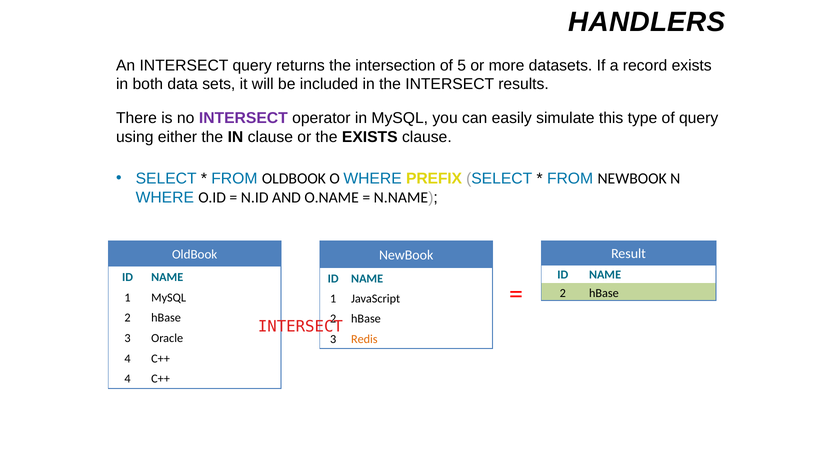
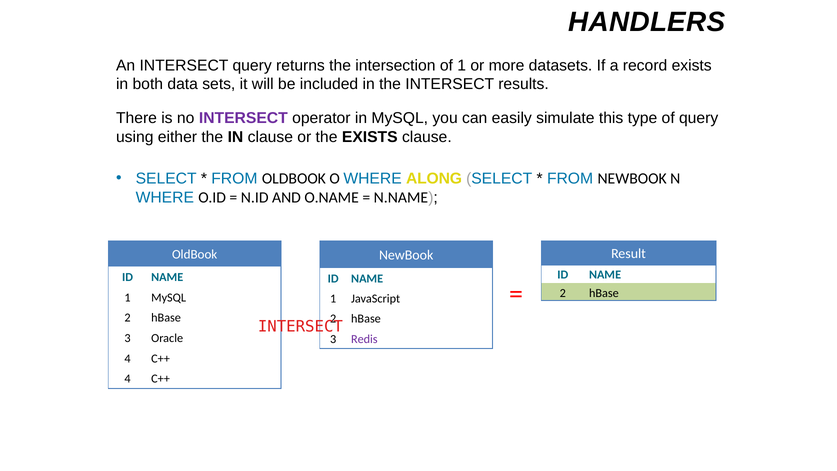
of 5: 5 -> 1
PREFIX: PREFIX -> ALONG
Redis colour: orange -> purple
